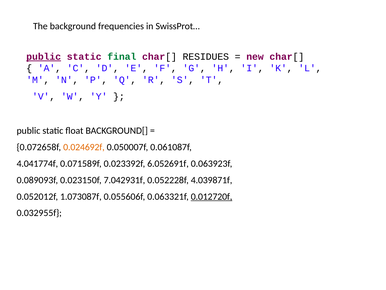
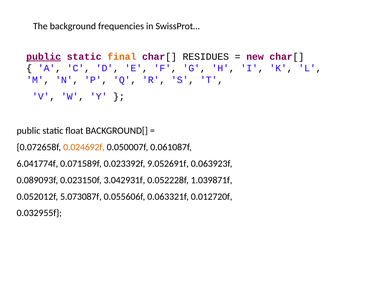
final colour: green -> orange
4.041774f: 4.041774f -> 6.041774f
6.052691f: 6.052691f -> 9.052691f
7.042931f: 7.042931f -> 3.042931f
4.039871f: 4.039871f -> 1.039871f
1.073087f: 1.073087f -> 5.073087f
0.012720f underline: present -> none
